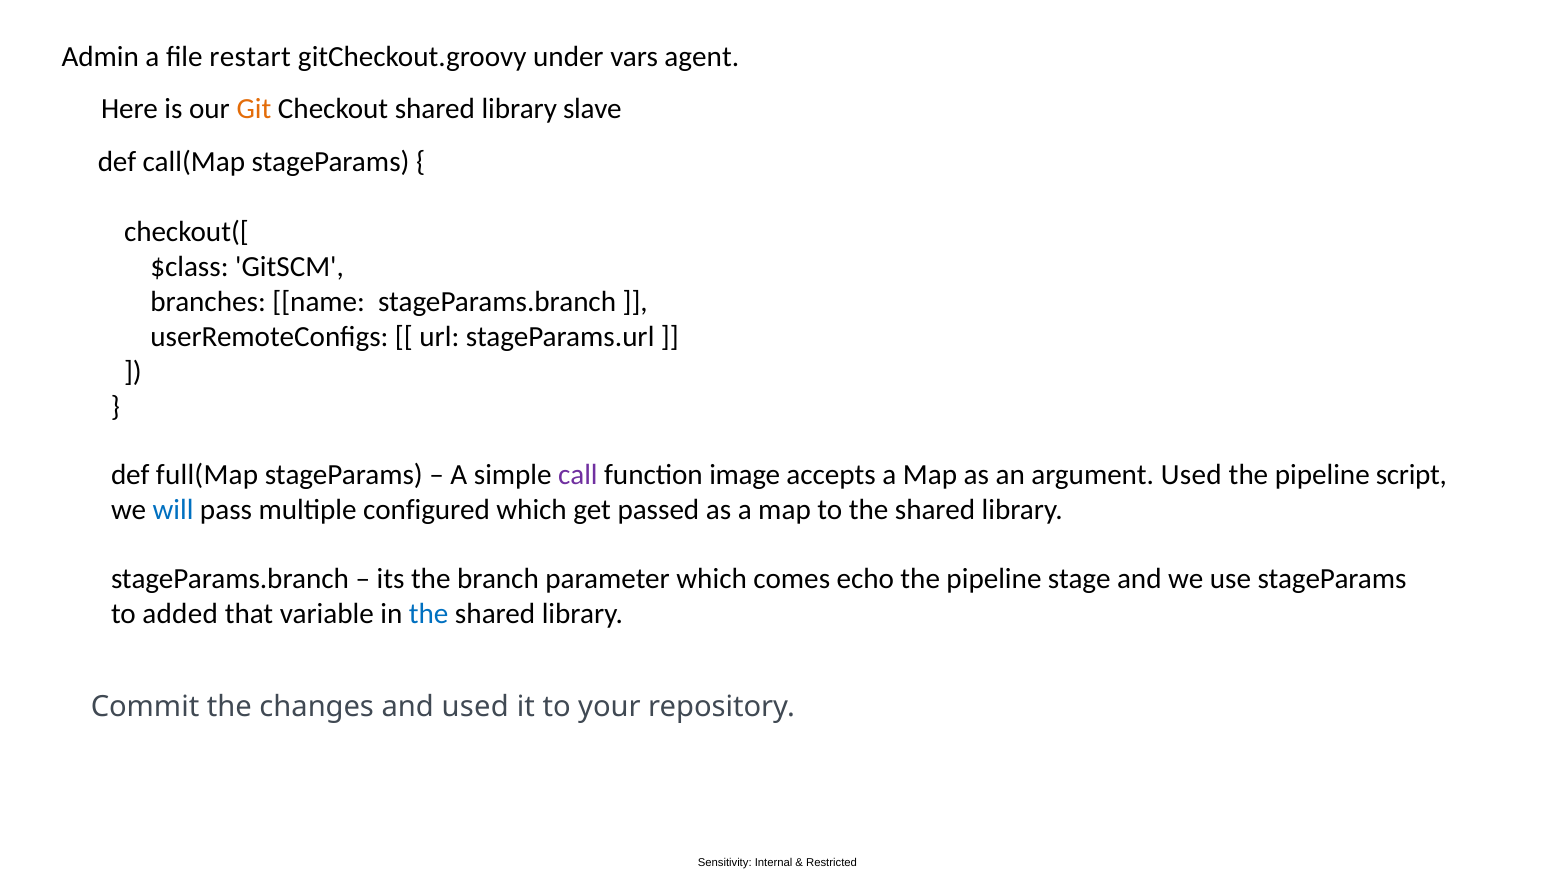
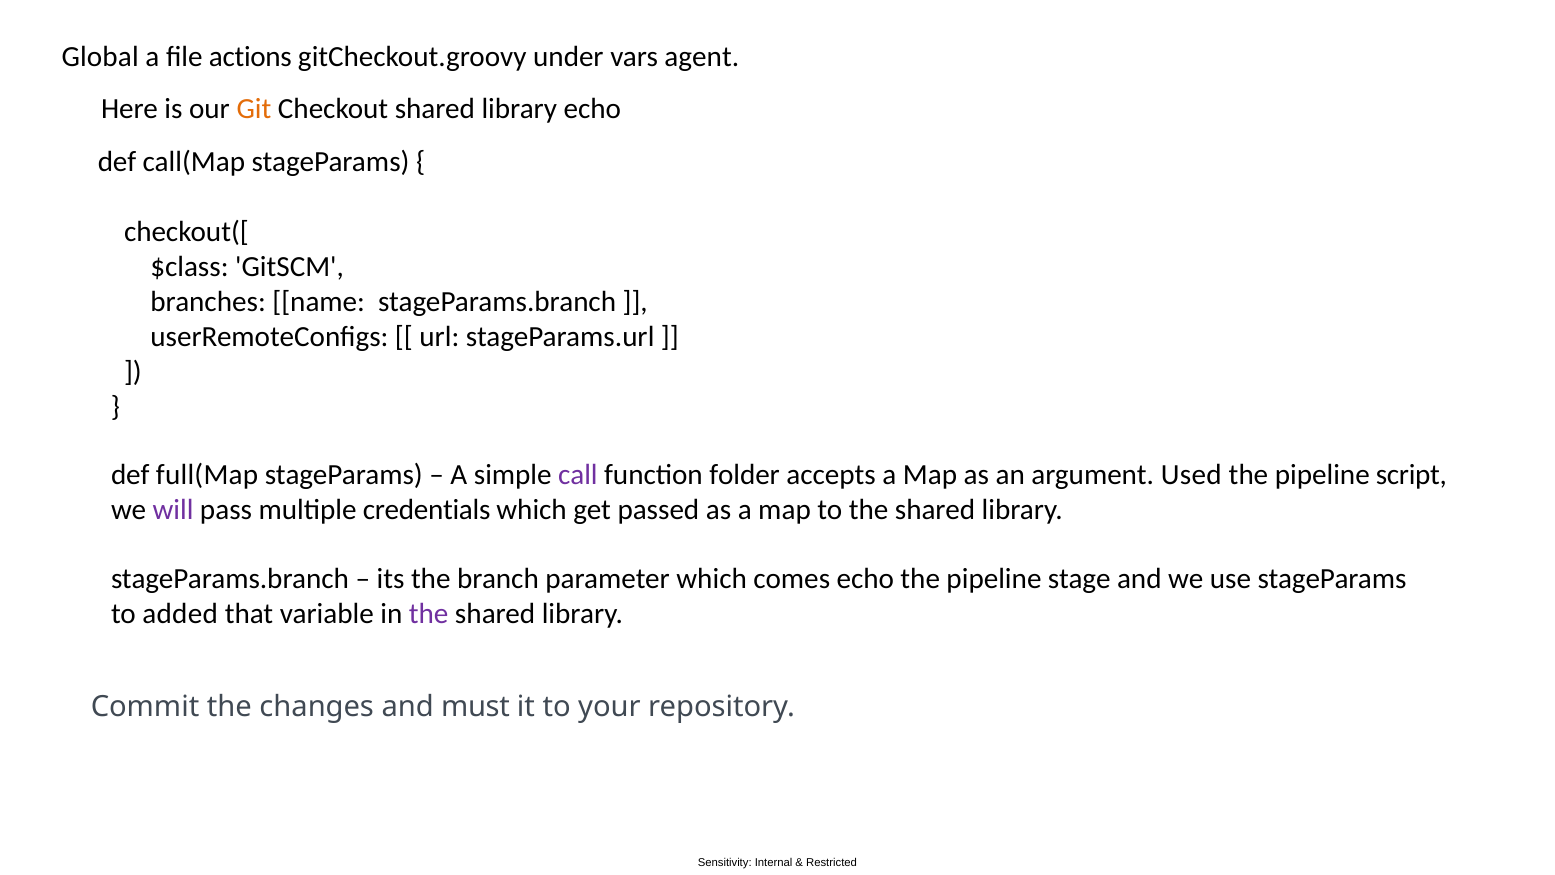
Admin: Admin -> Global
restart: restart -> actions
library slave: slave -> echo
image: image -> folder
will colour: blue -> purple
configured: configured -> credentials
the at (429, 614) colour: blue -> purple
and used: used -> must
